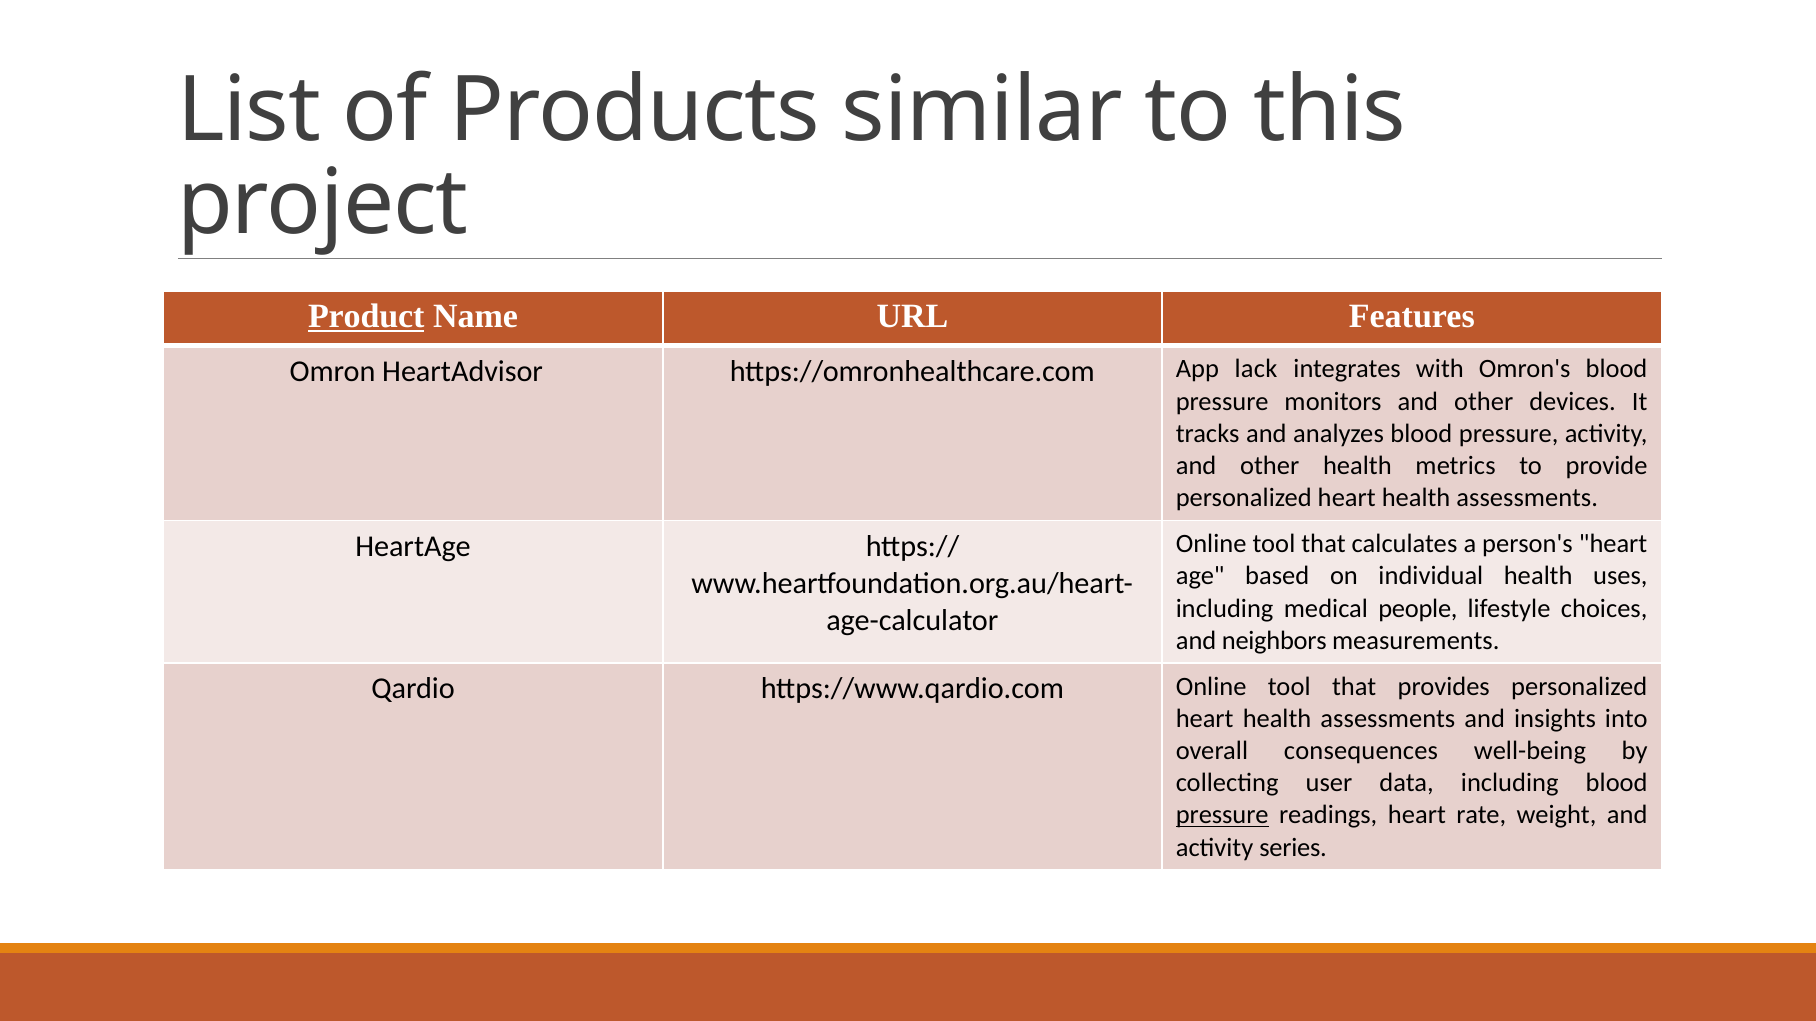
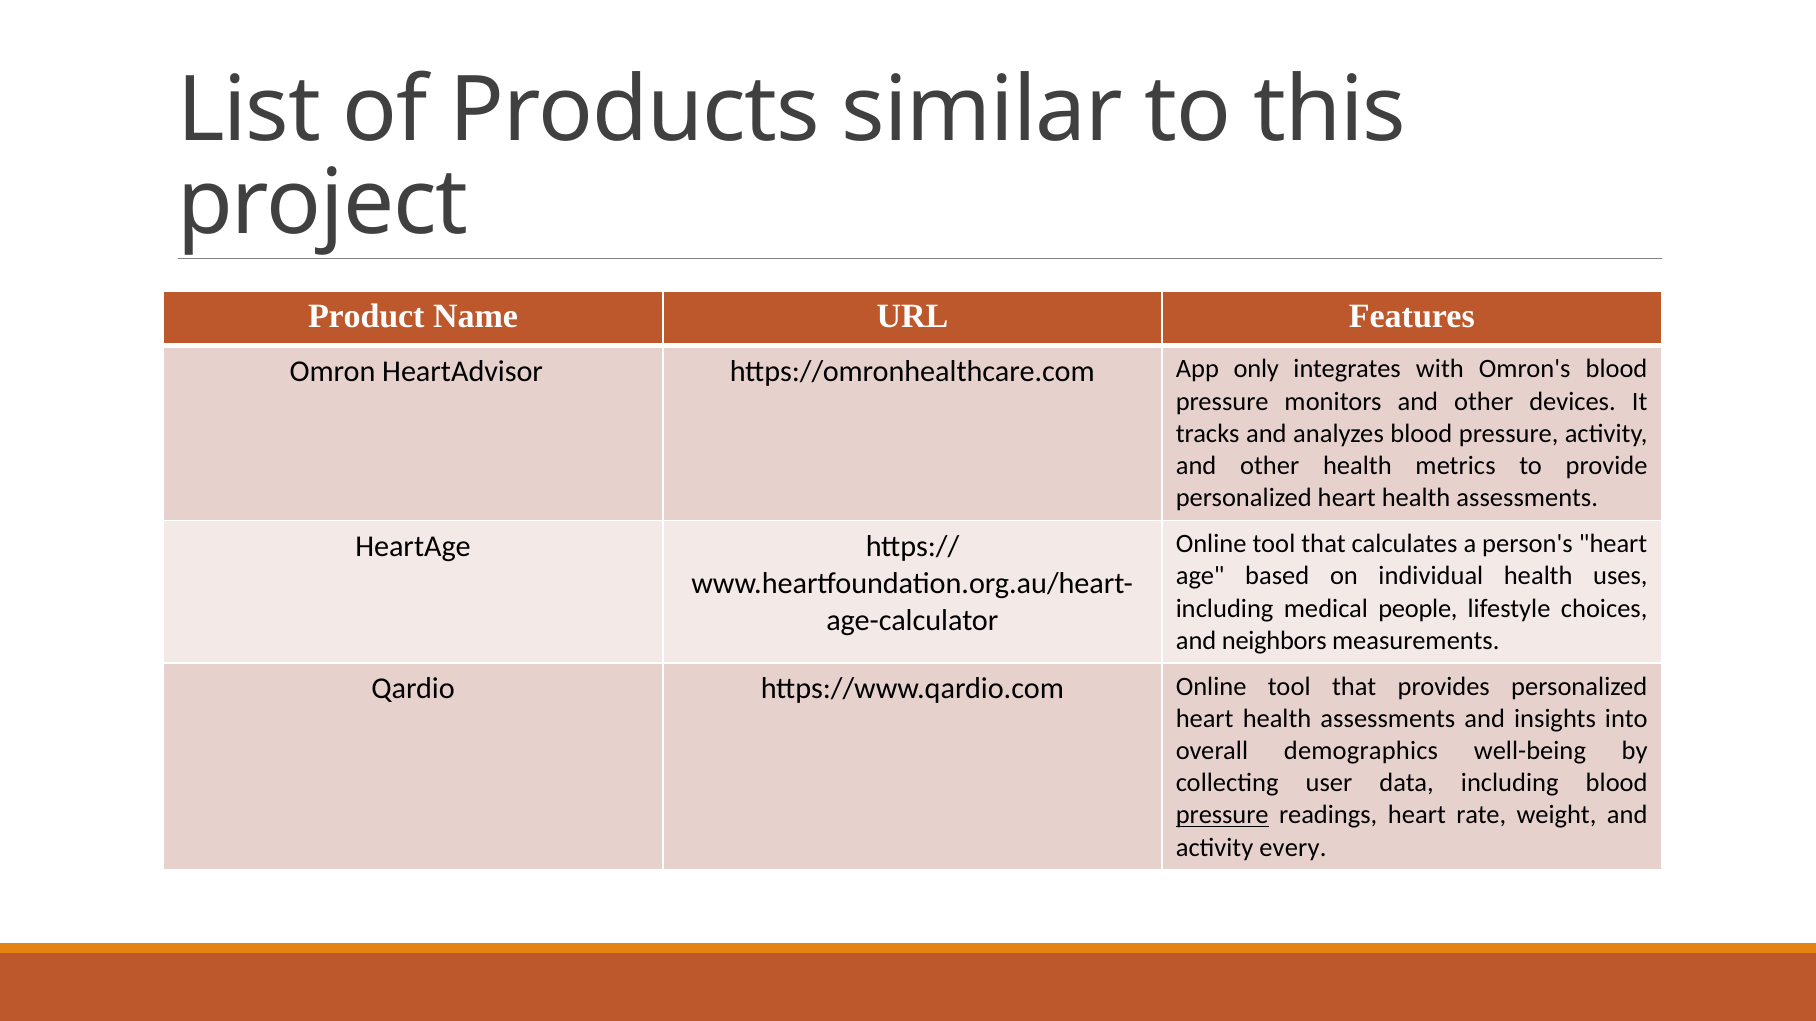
Product underline: present -> none
lack: lack -> only
consequences: consequences -> demographics
series: series -> every
